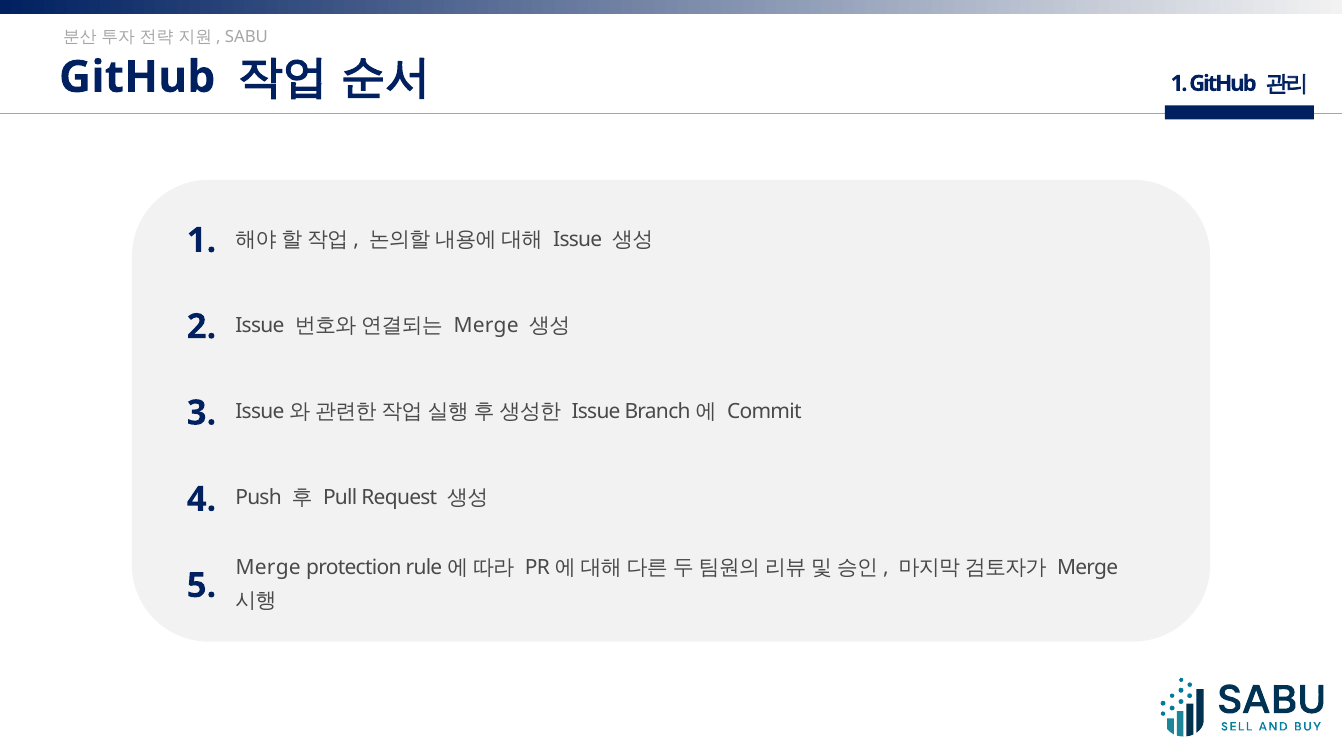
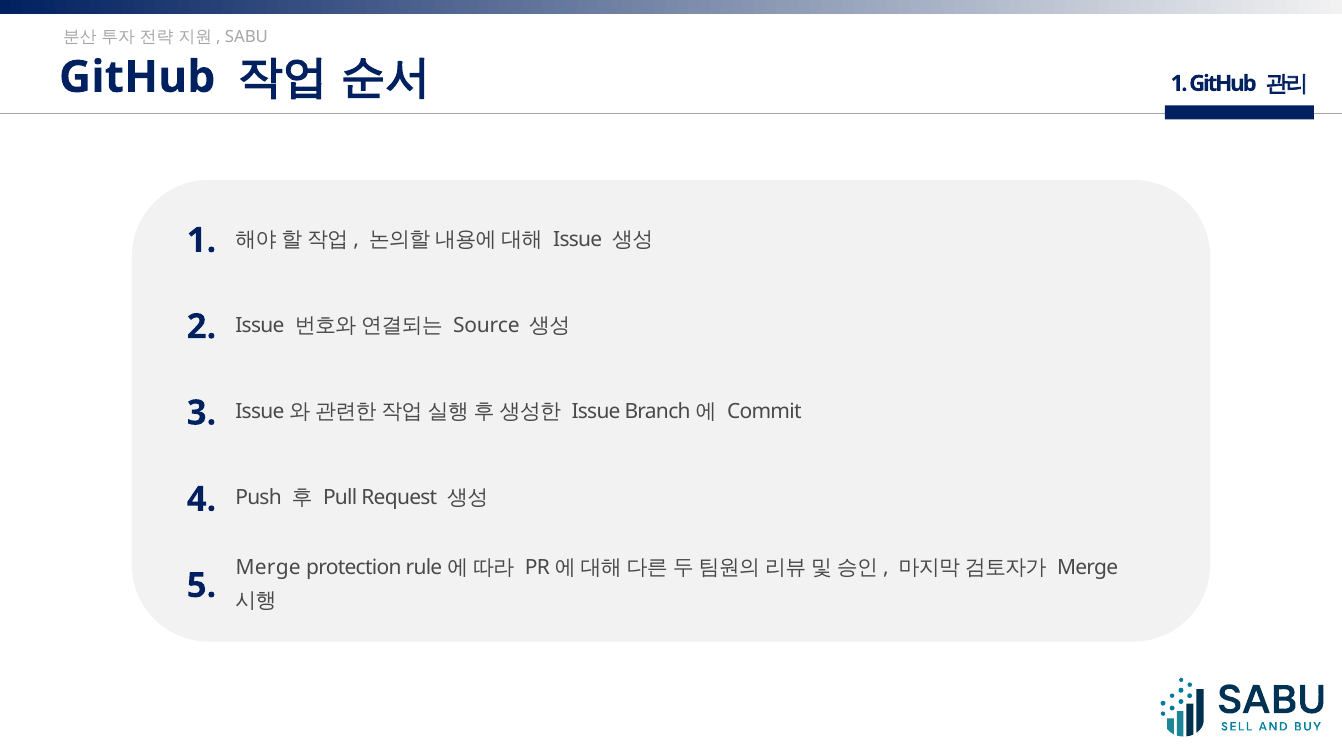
Merge at (486, 325): Merge -> Source
